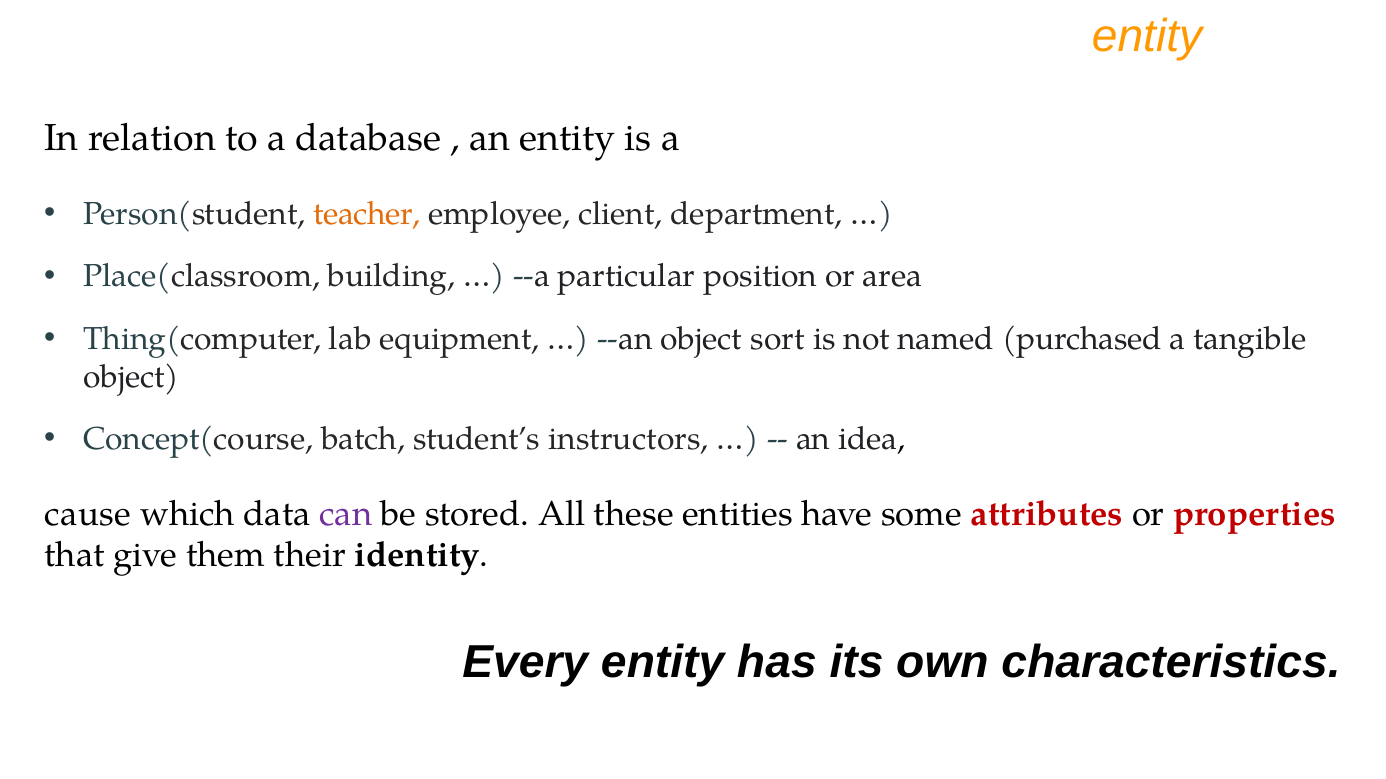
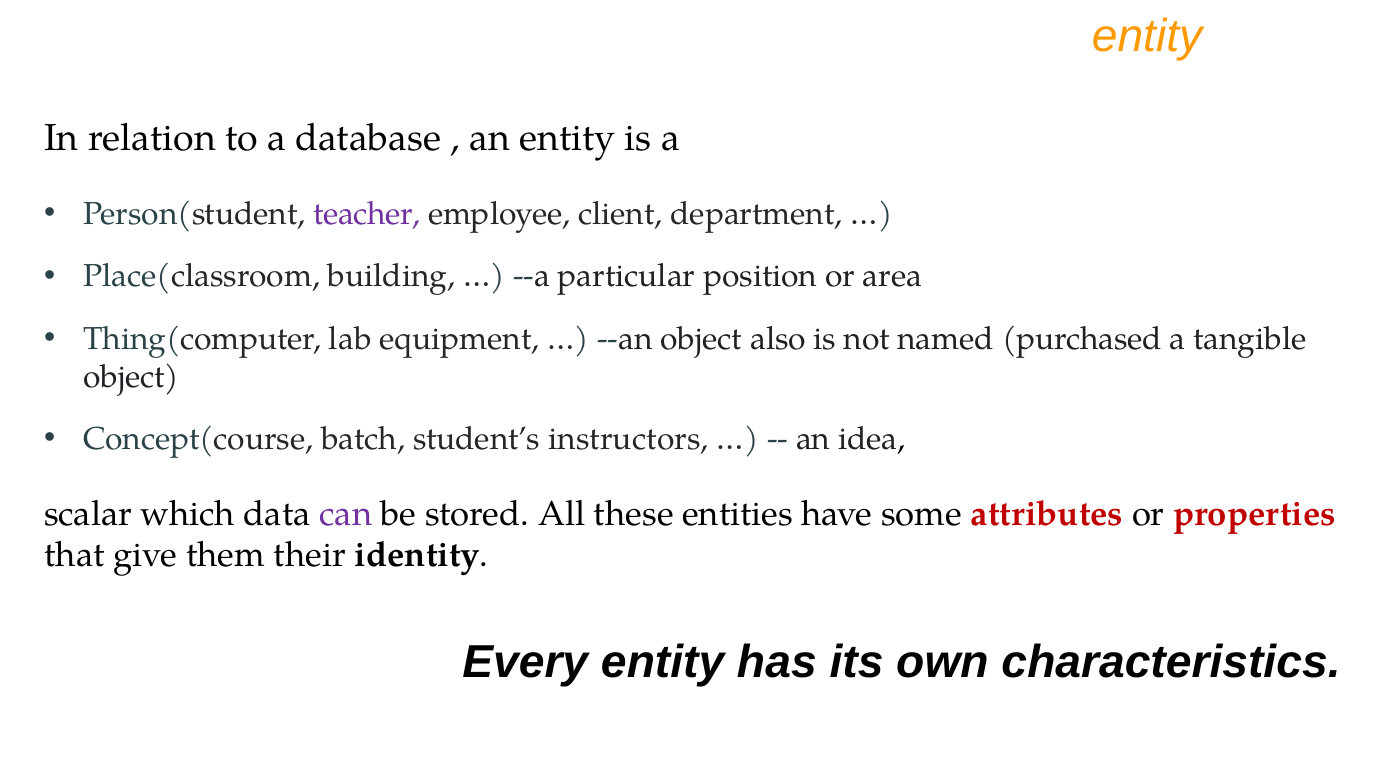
teacher colour: orange -> purple
sort: sort -> also
cause: cause -> scalar
